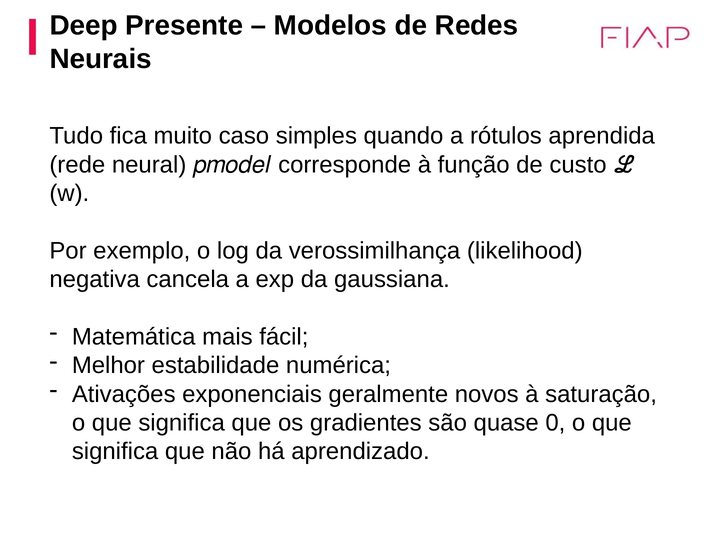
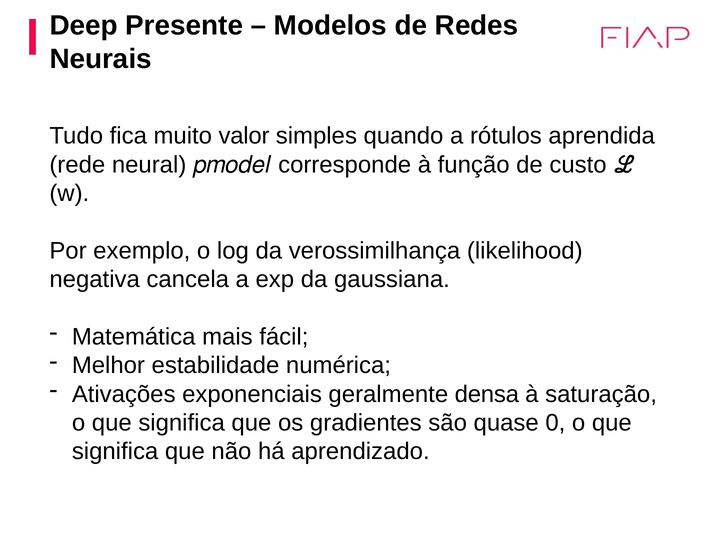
caso: caso -> valor
novos: novos -> densa
